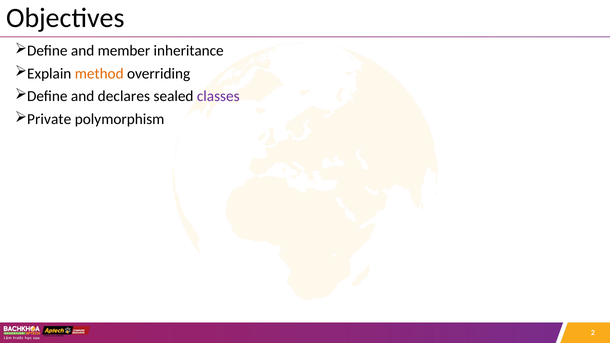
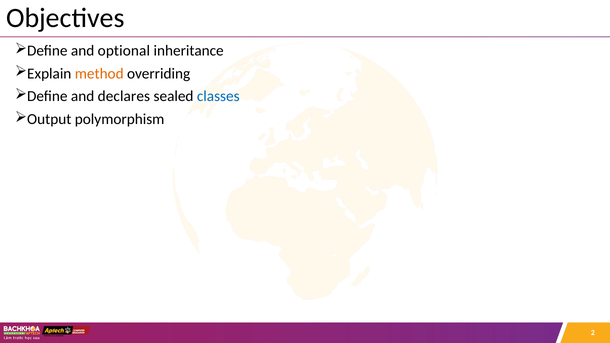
member: member -> optional
classes colour: purple -> blue
Private: Private -> Output
